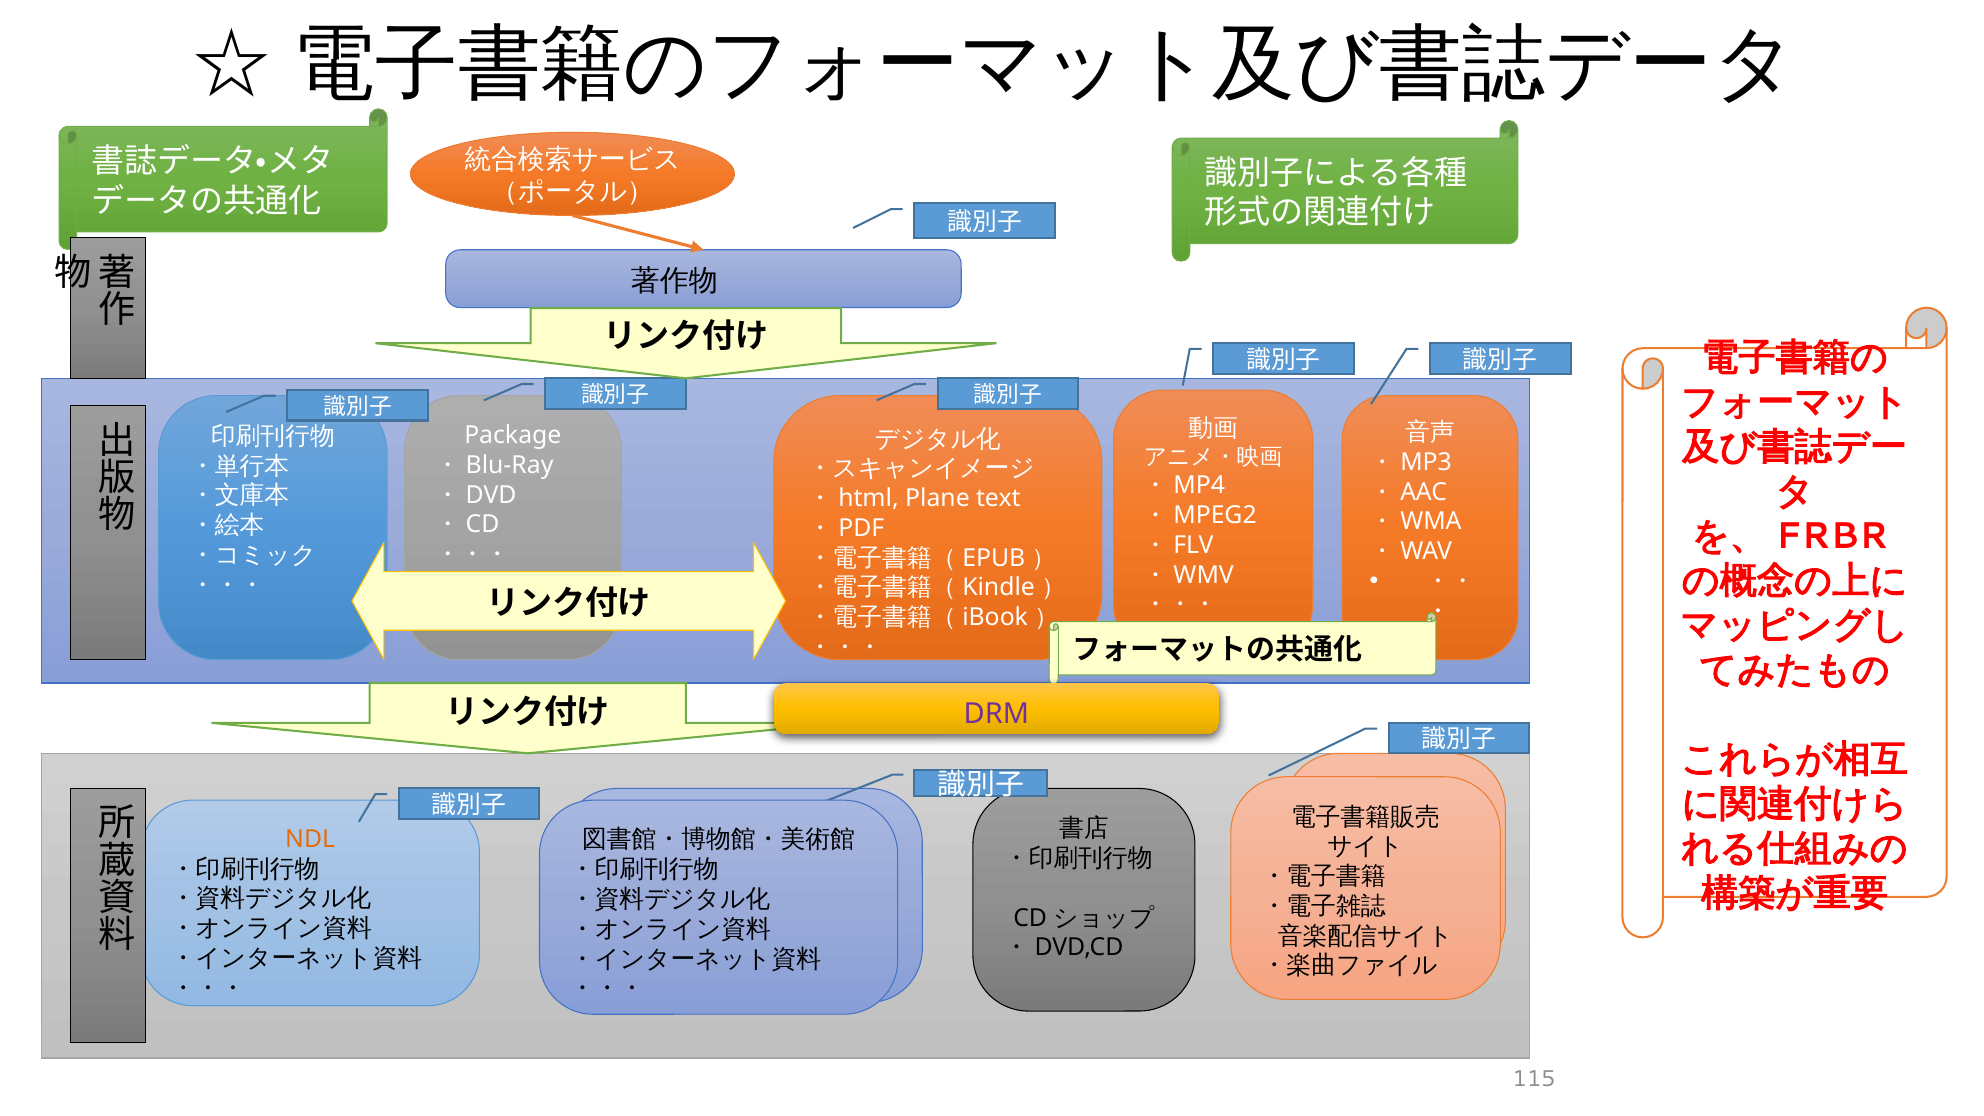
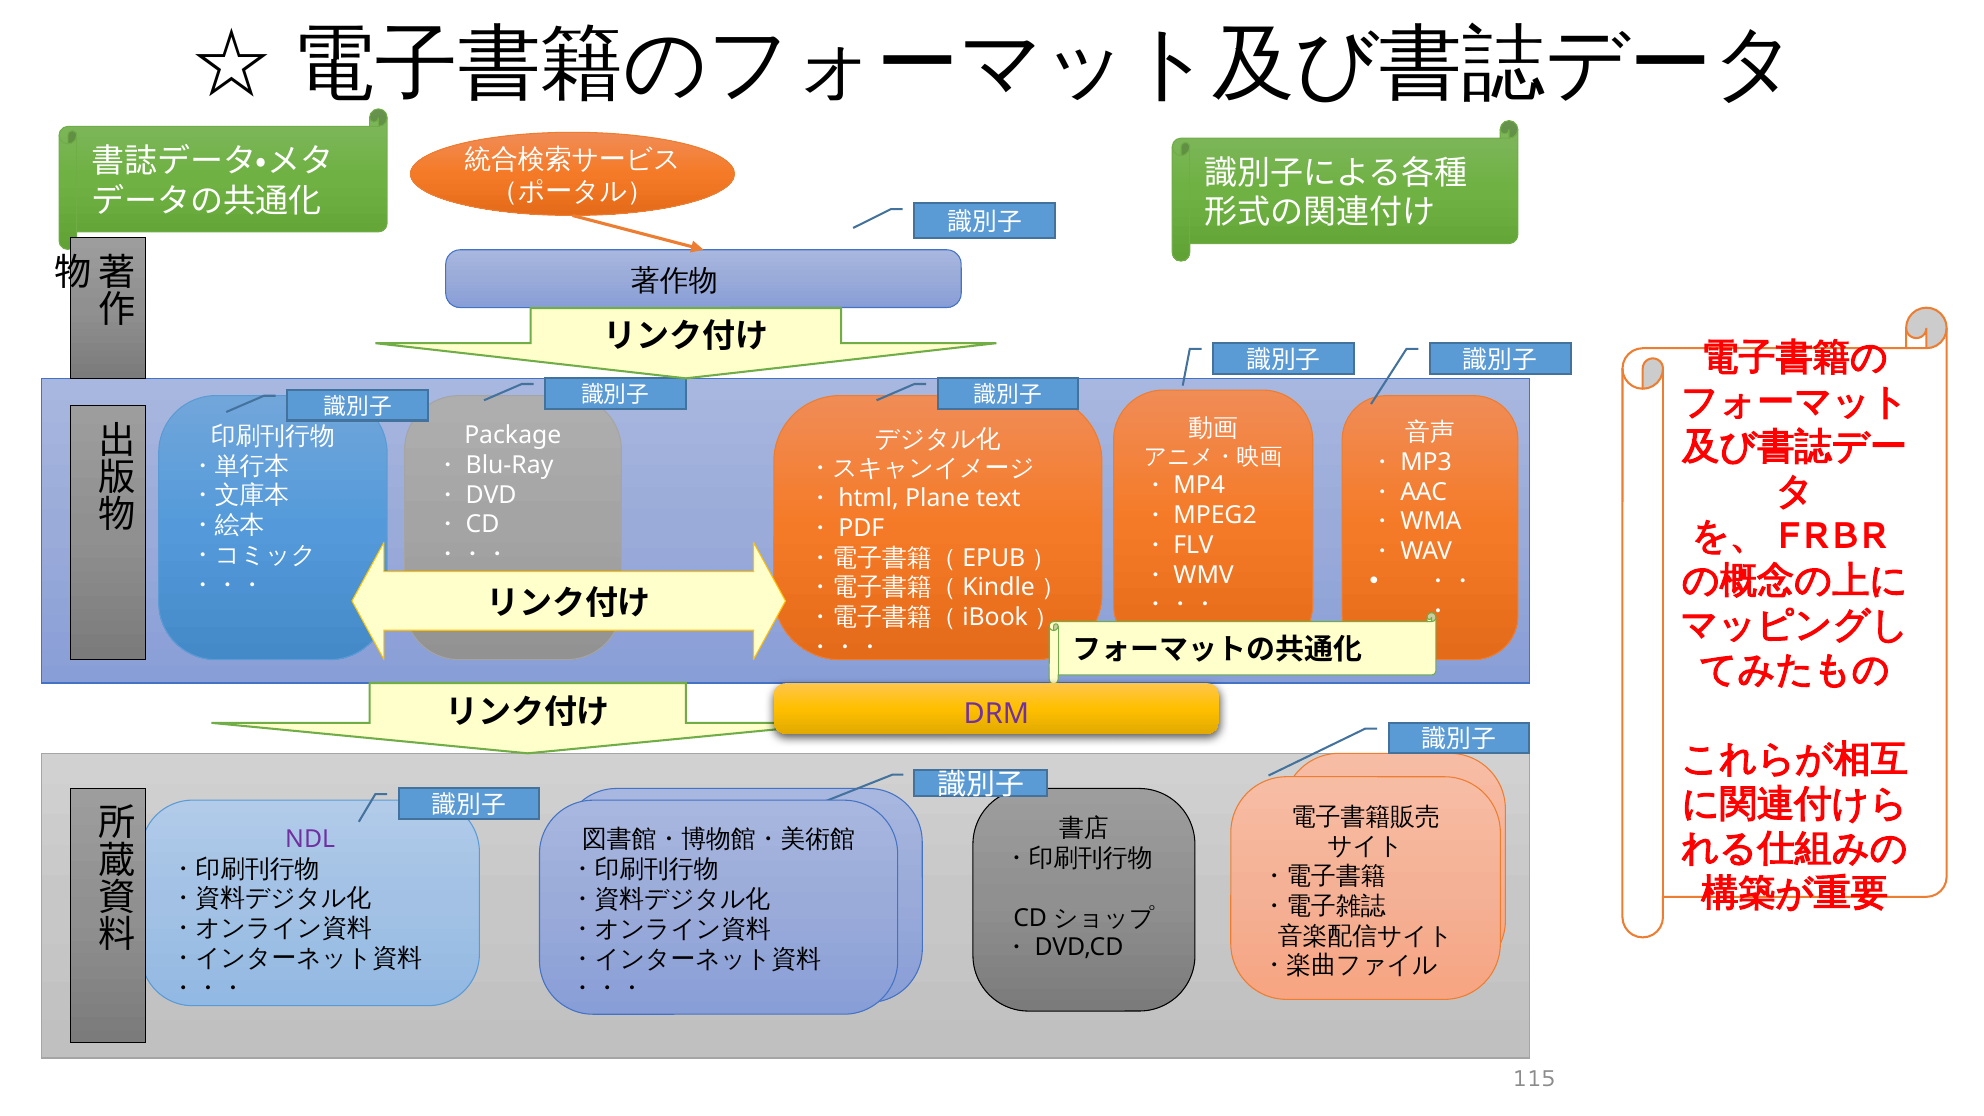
NDL colour: orange -> purple
